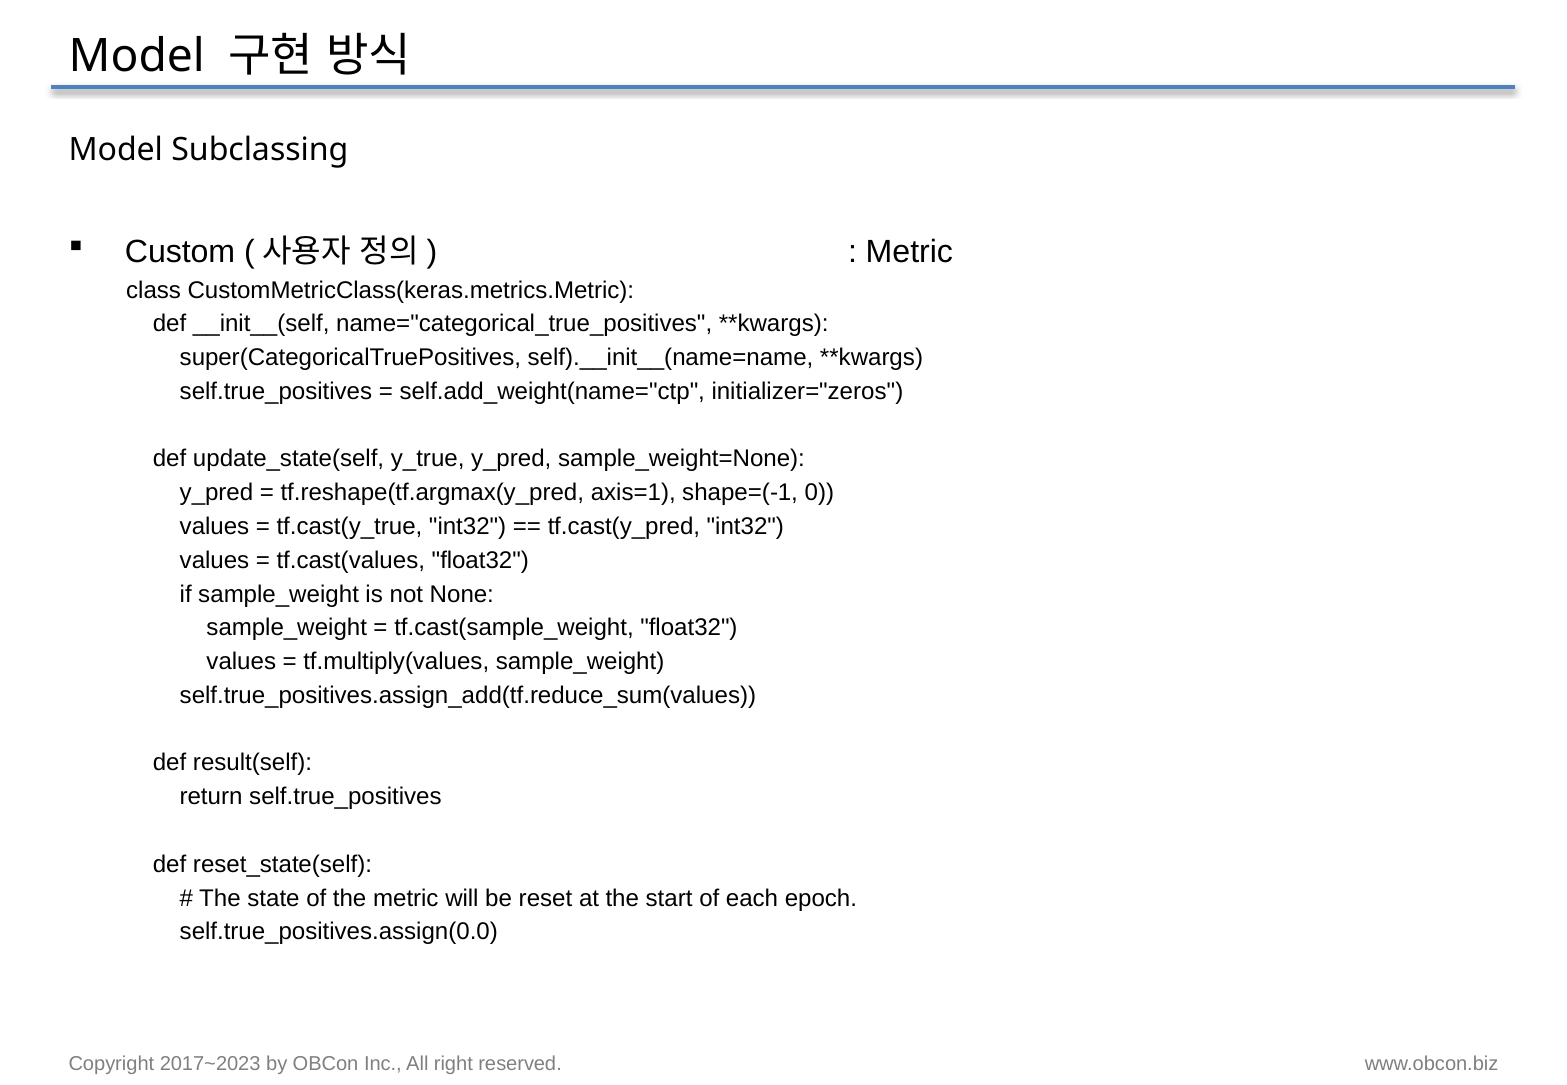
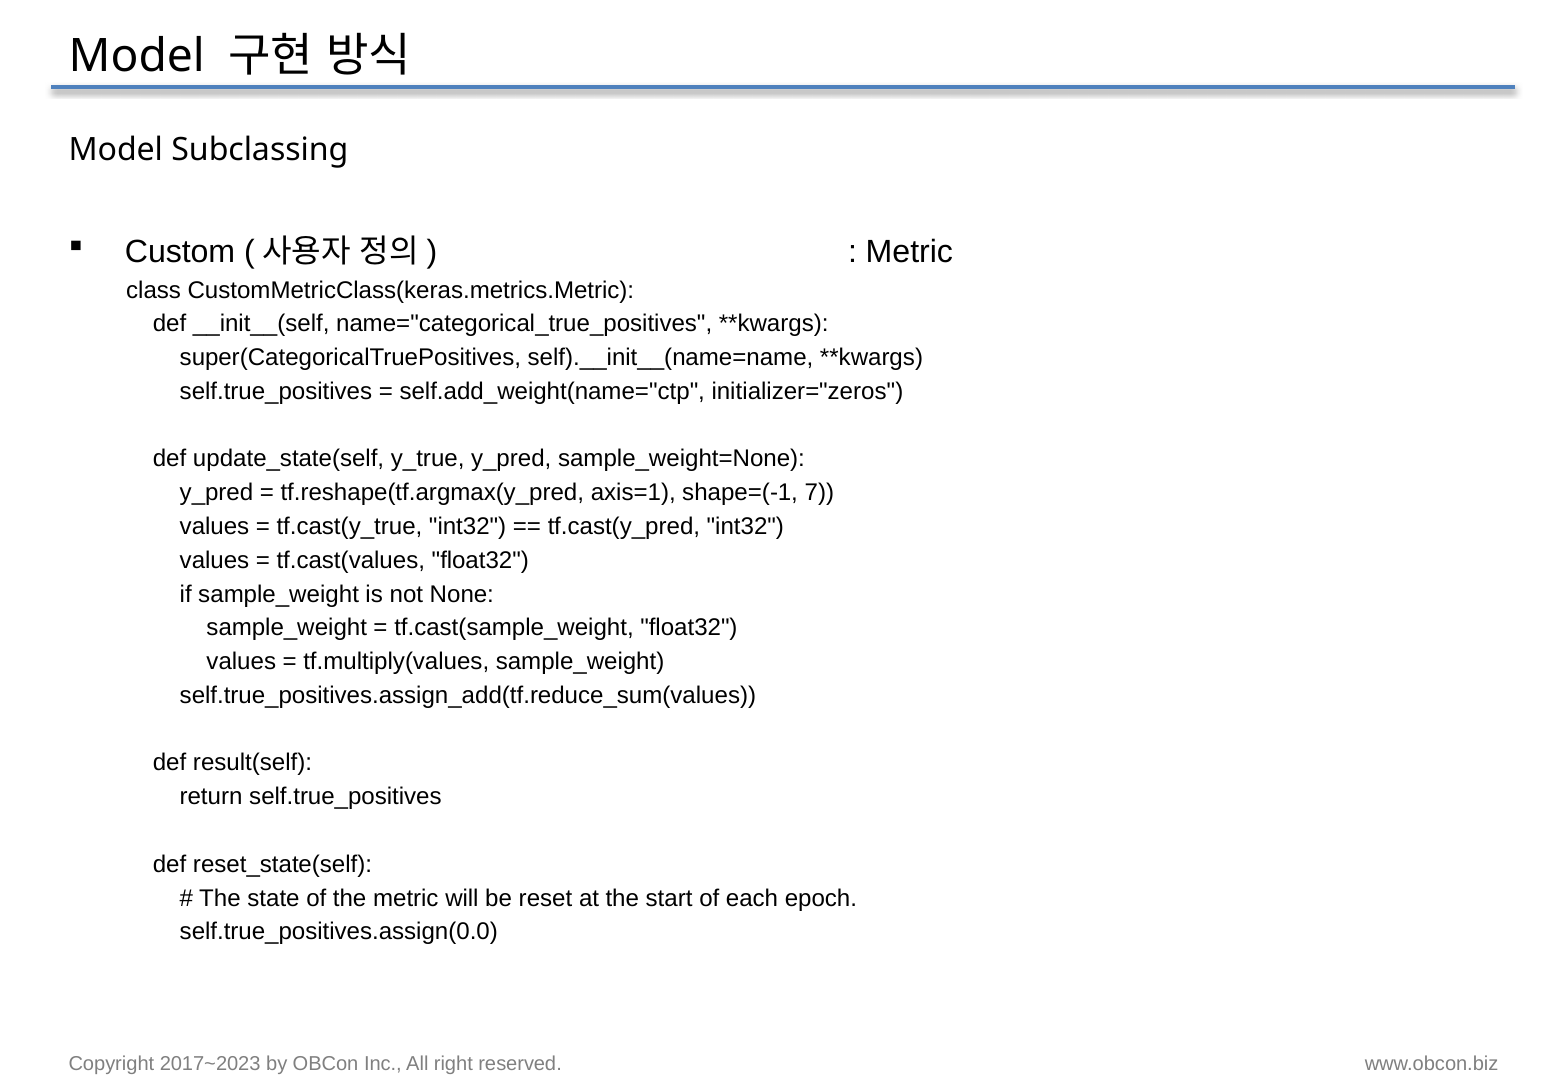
0: 0 -> 7
